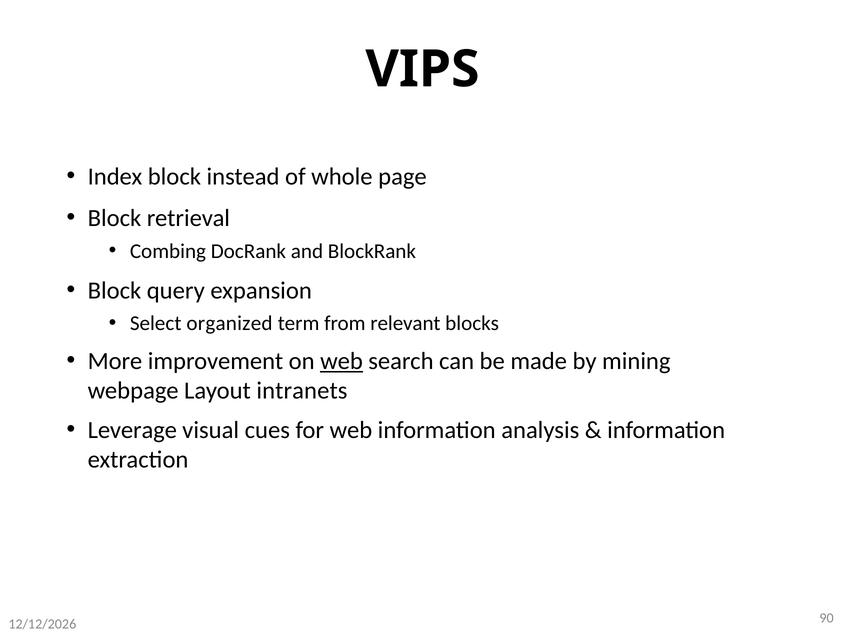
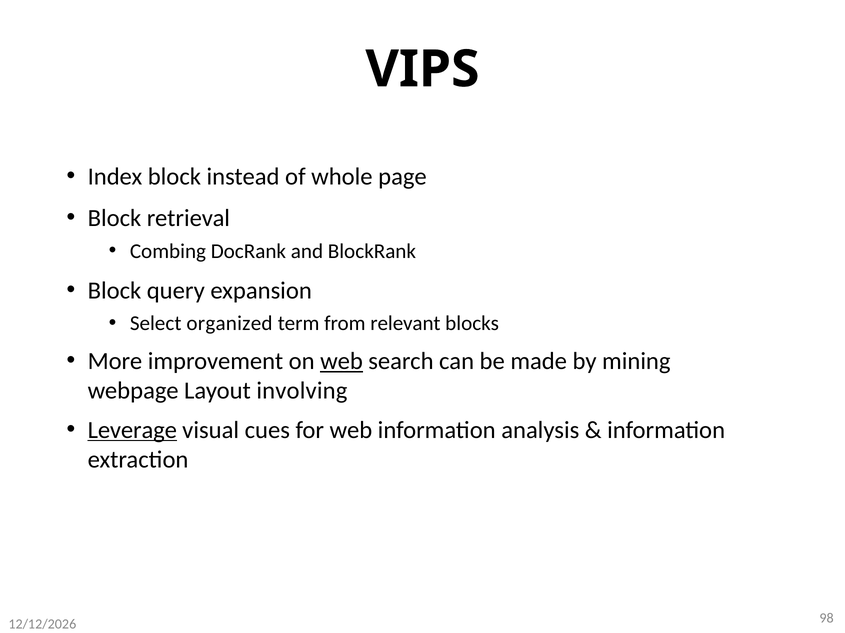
intranets: intranets -> involving
Leverage underline: none -> present
90: 90 -> 98
